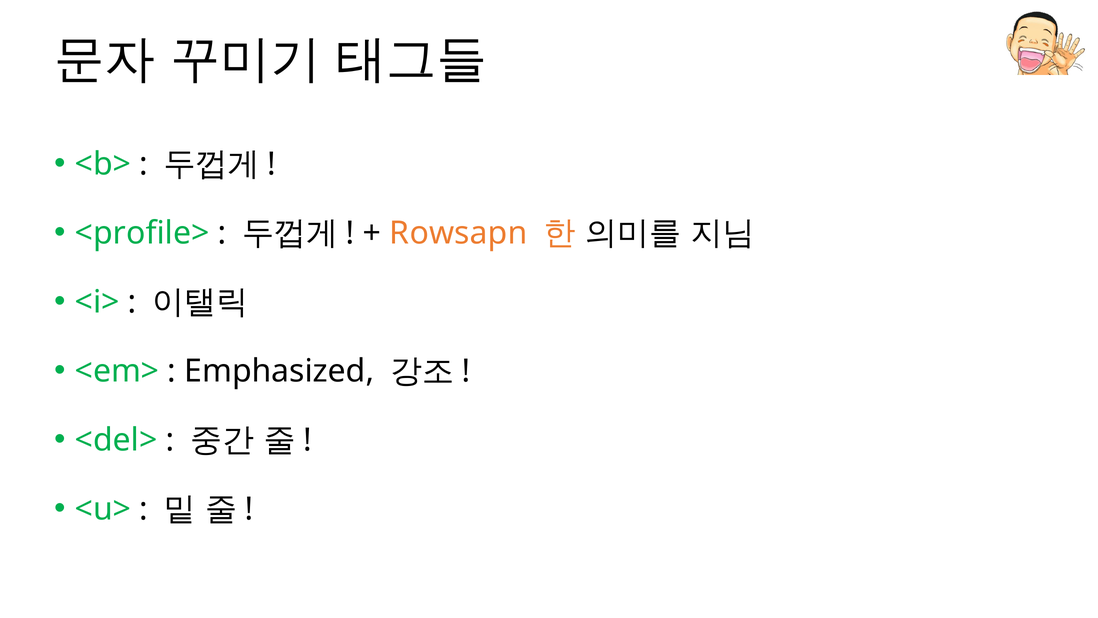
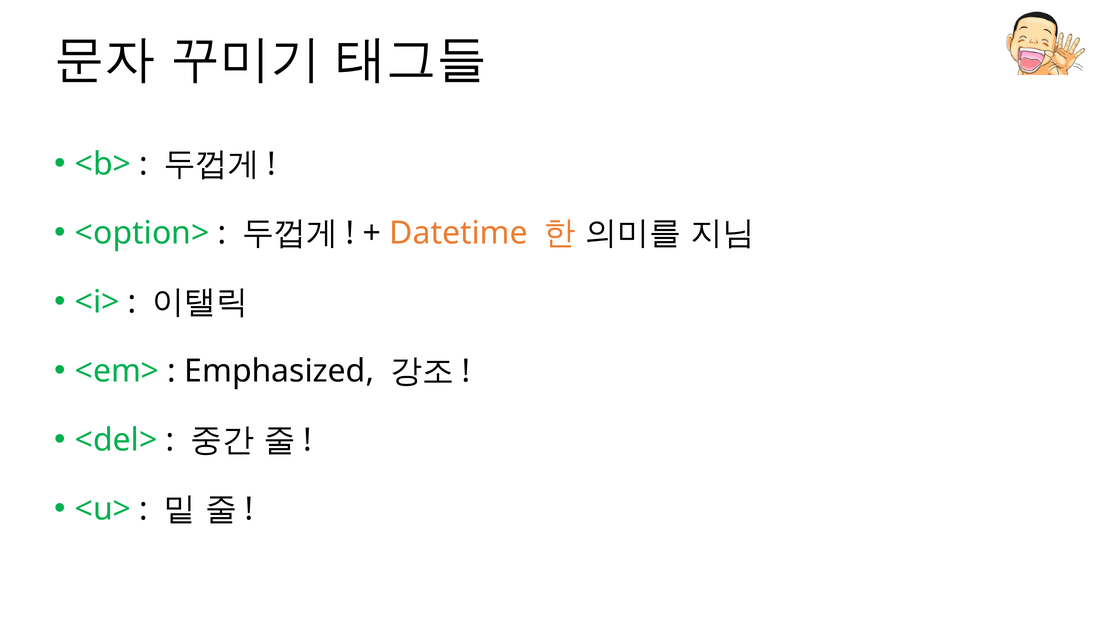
<profile>: <profile> -> <option>
Rowsapn: Rowsapn -> Datetime
